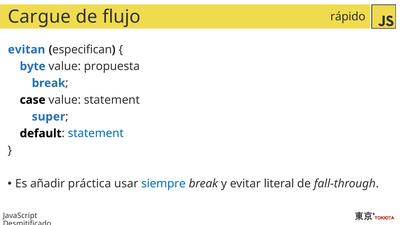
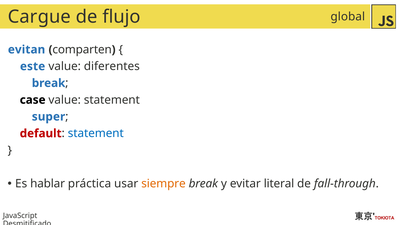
rápido: rápido -> global
especifican: especifican -> comparten
byte: byte -> este
propuesta: propuesta -> diferentes
default colour: black -> red
añadir: añadir -> hablar
siempre colour: blue -> orange
